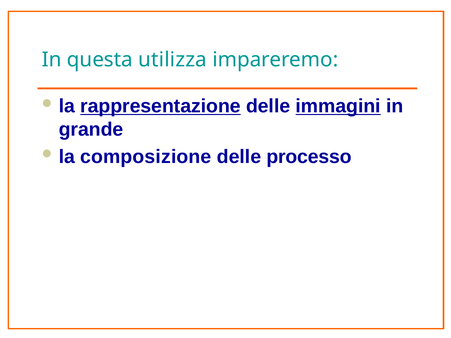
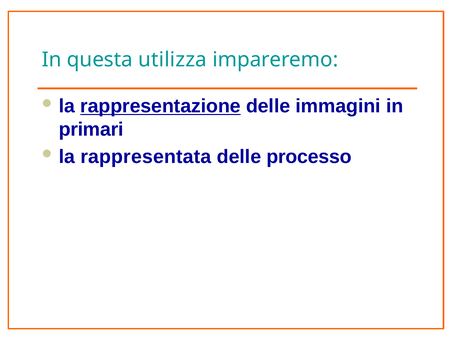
immagini underline: present -> none
grande: grande -> primari
composizione: composizione -> rappresentata
